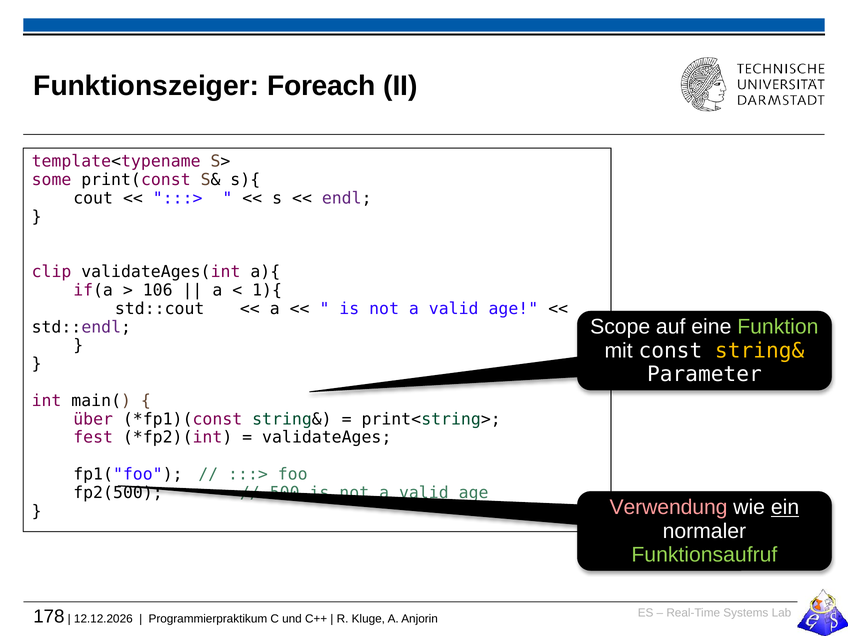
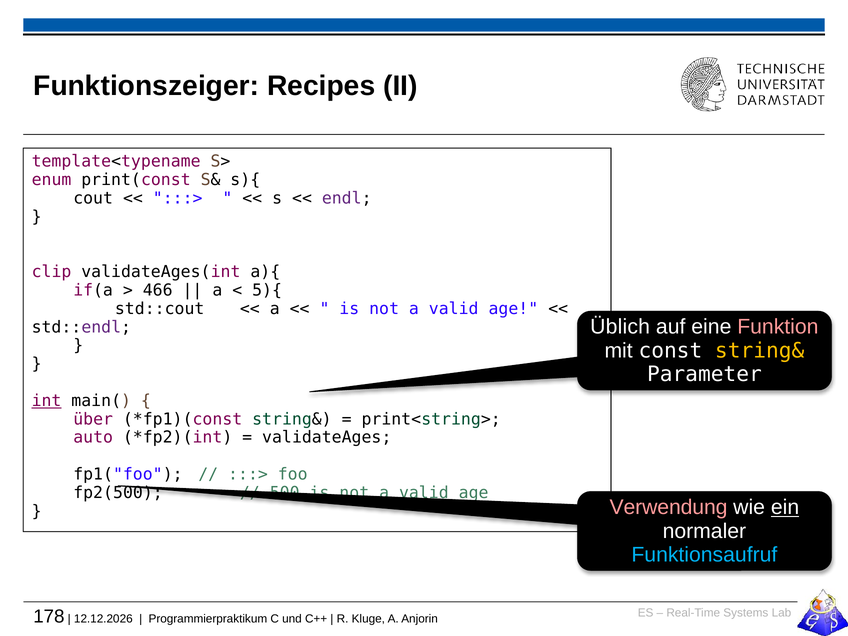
Foreach: Foreach -> Recipes
some: some -> enum
106: 106 -> 466
1){: 1){ -> 5){
Scope: Scope -> Üblich
Funktion colour: light green -> pink
int underline: none -> present
fest: fest -> auto
Funktionsaufruf colour: light green -> light blue
